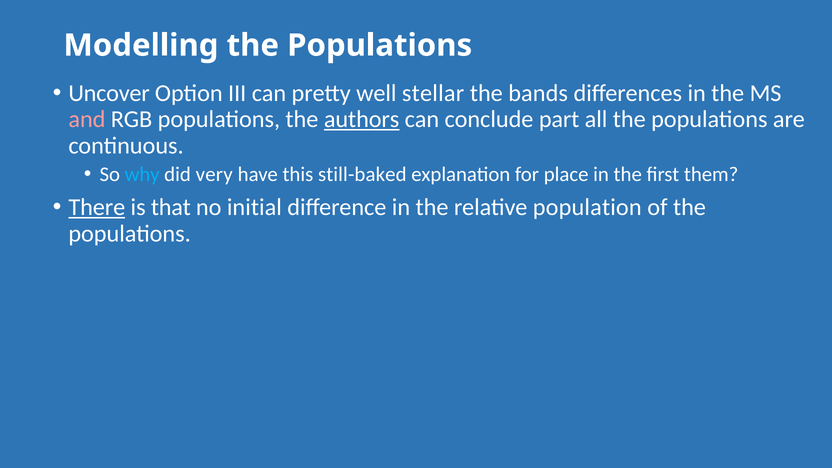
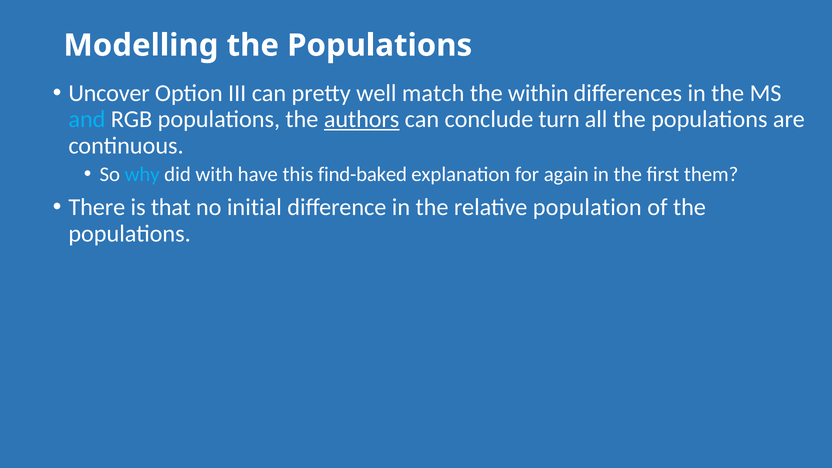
stellar: stellar -> match
bands: bands -> within
and colour: pink -> light blue
part: part -> turn
very: very -> with
still-baked: still-baked -> find-baked
place: place -> again
There underline: present -> none
